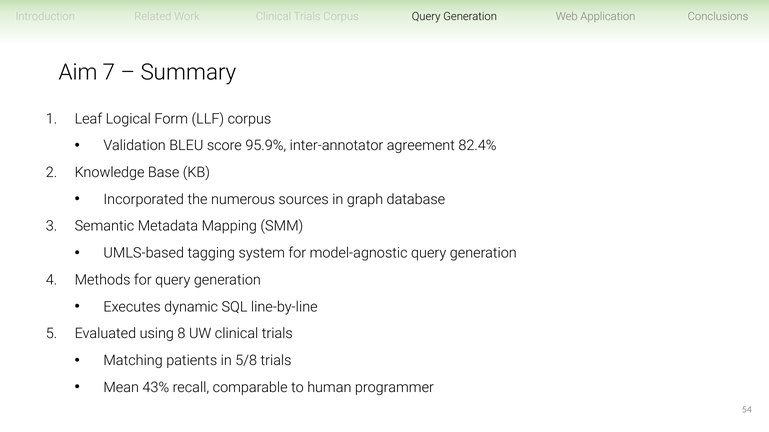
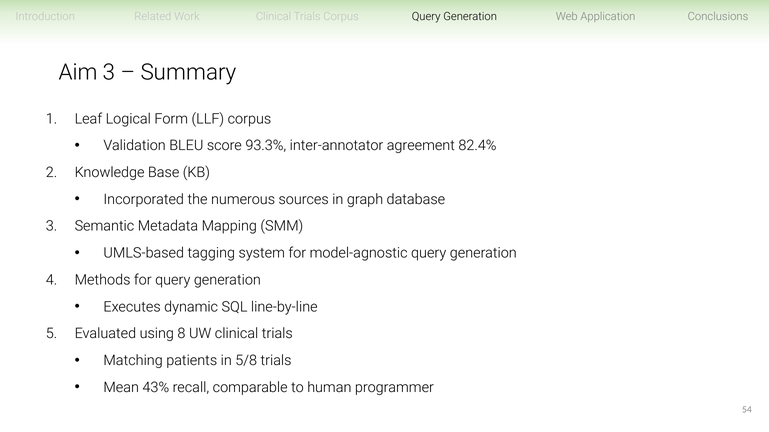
Aim 7: 7 -> 3
95.9%: 95.9% -> 93.3%
